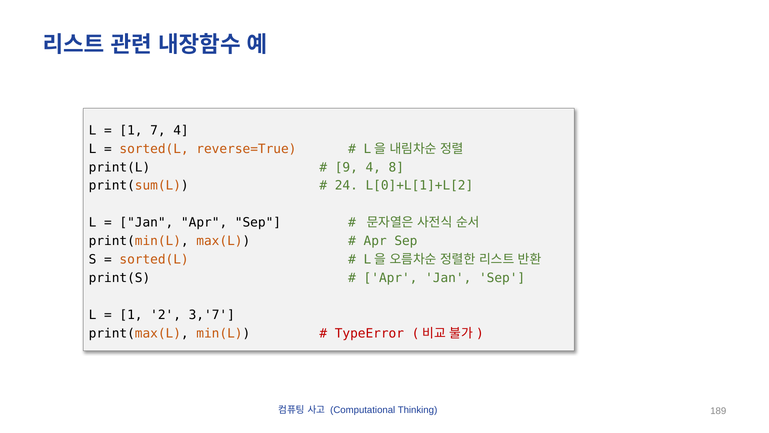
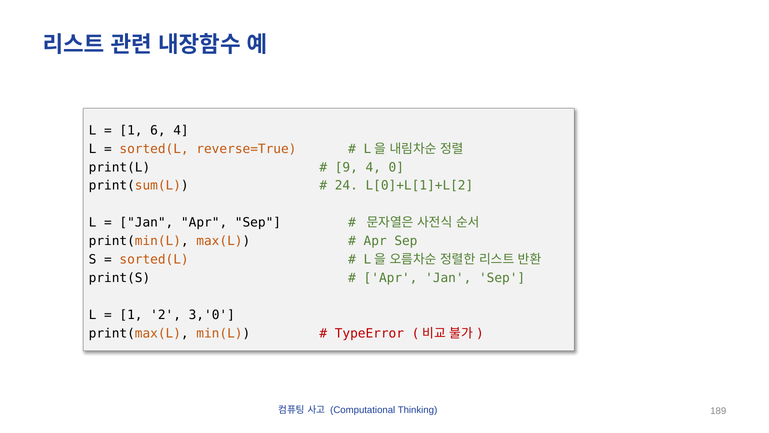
7: 7 -> 6
8: 8 -> 0
3,'7: 3,'7 -> 3,'0
